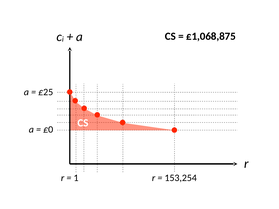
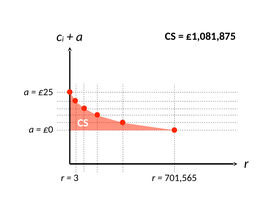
£1,068,875: £1,068,875 -> £1,081,875
1: 1 -> 3
153,254: 153,254 -> 701,565
